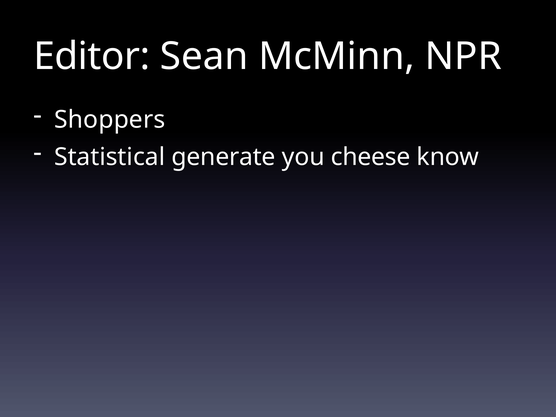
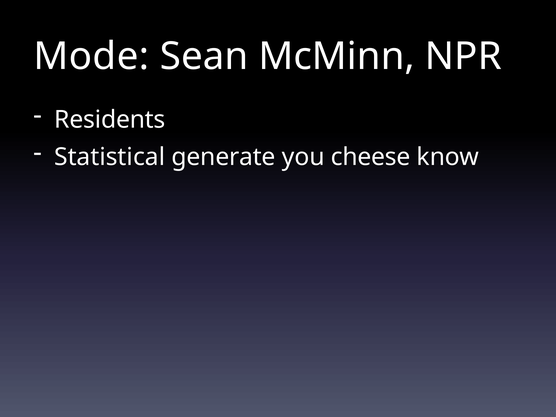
Editor: Editor -> Mode
Shoppers: Shoppers -> Residents
